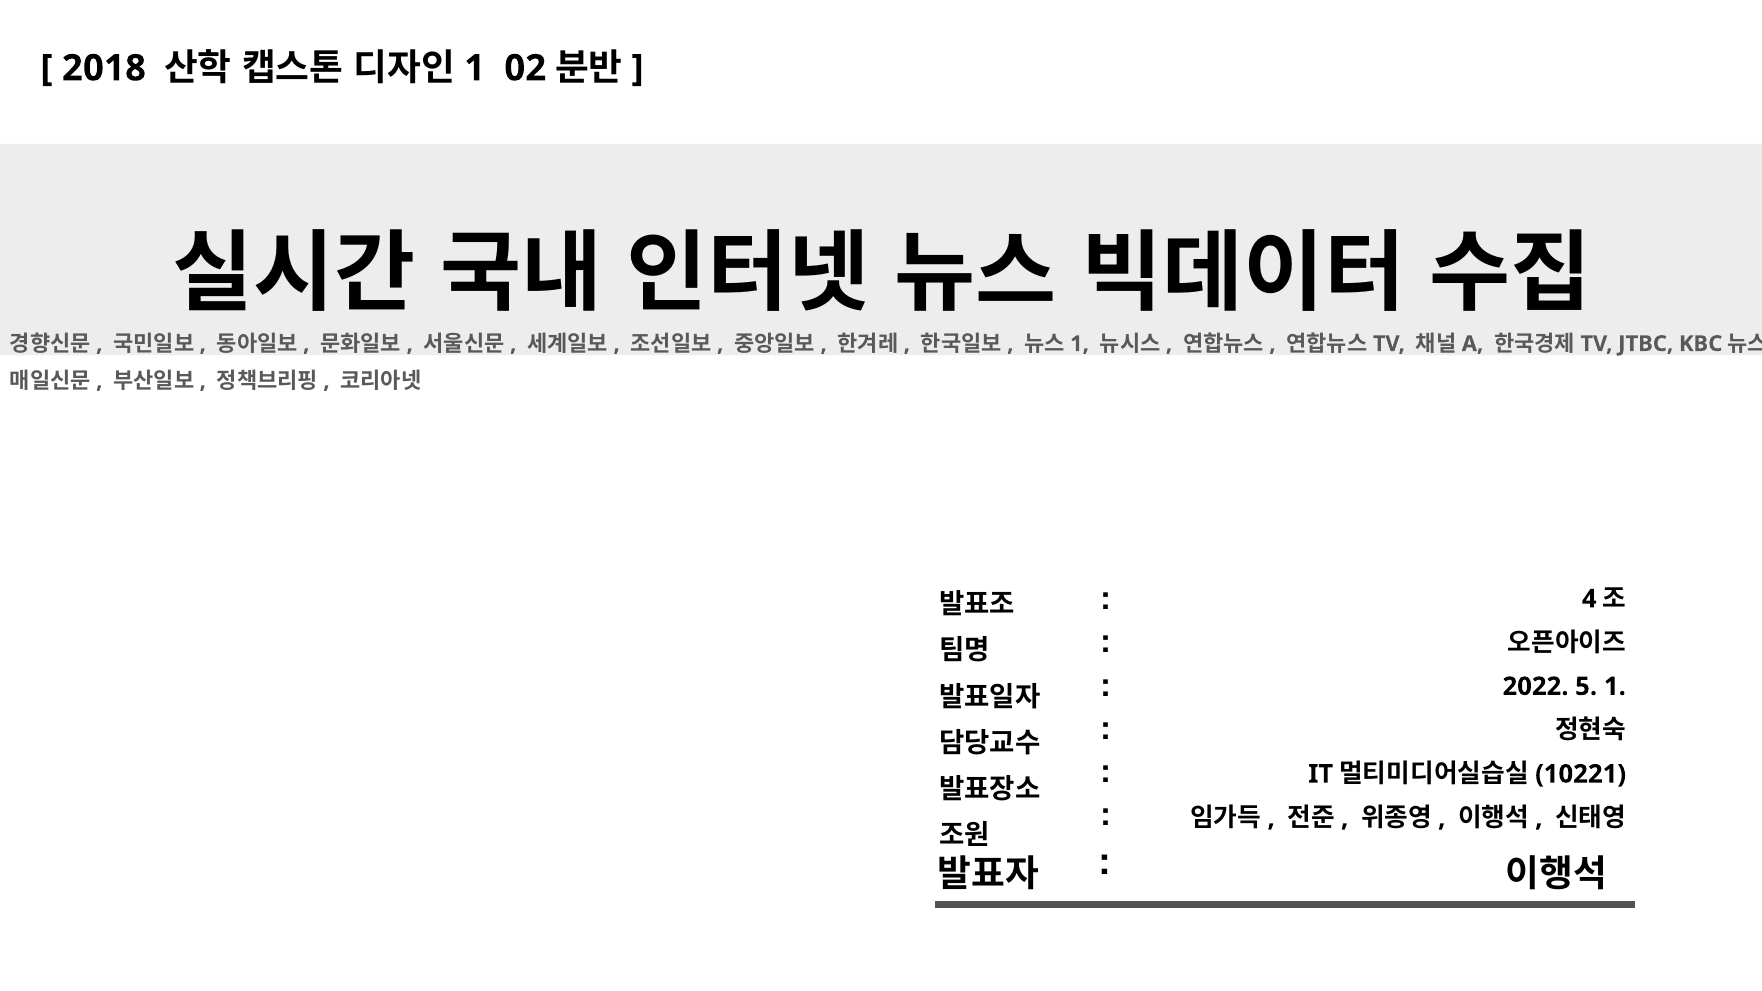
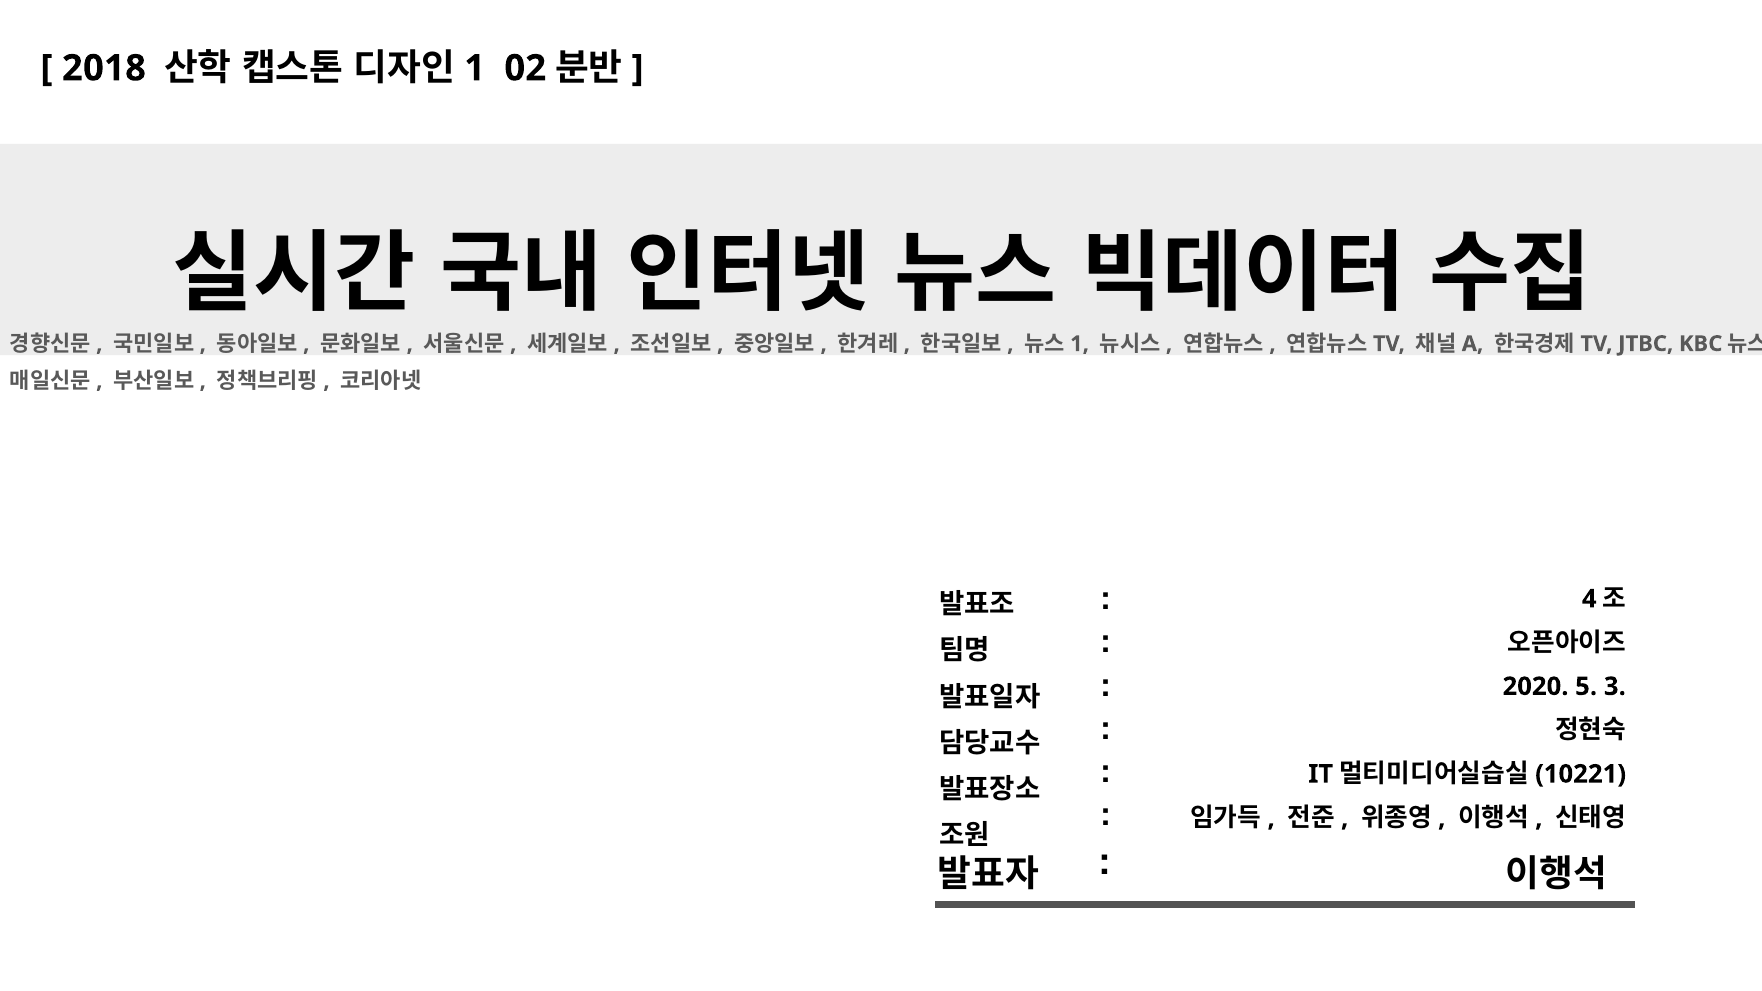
2022: 2022 -> 2020
5 1: 1 -> 3
